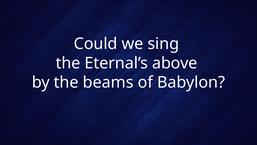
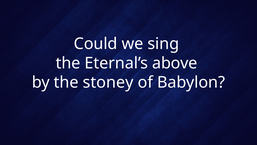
beams: beams -> stoney
